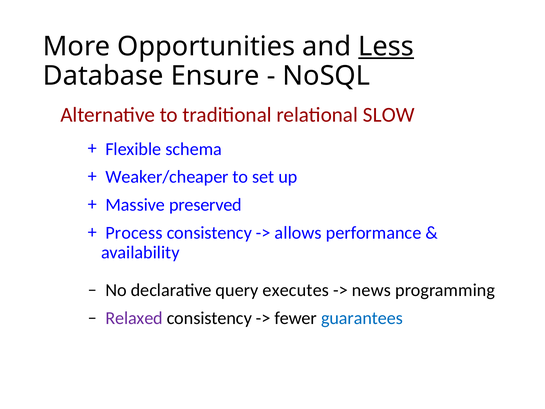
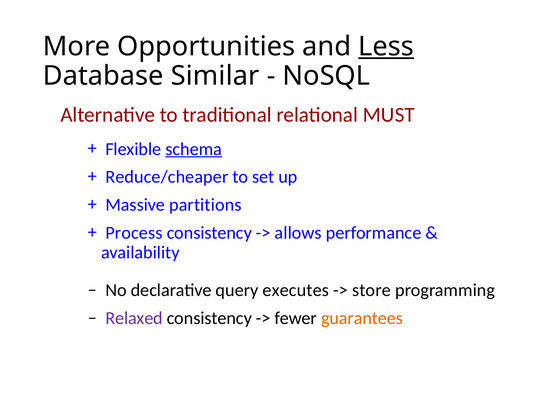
Ensure: Ensure -> Similar
SLOW: SLOW -> MUST
schema underline: none -> present
Weaker/cheaper: Weaker/cheaper -> Reduce/cheaper
preserved: preserved -> partitions
news: news -> store
guarantees colour: blue -> orange
